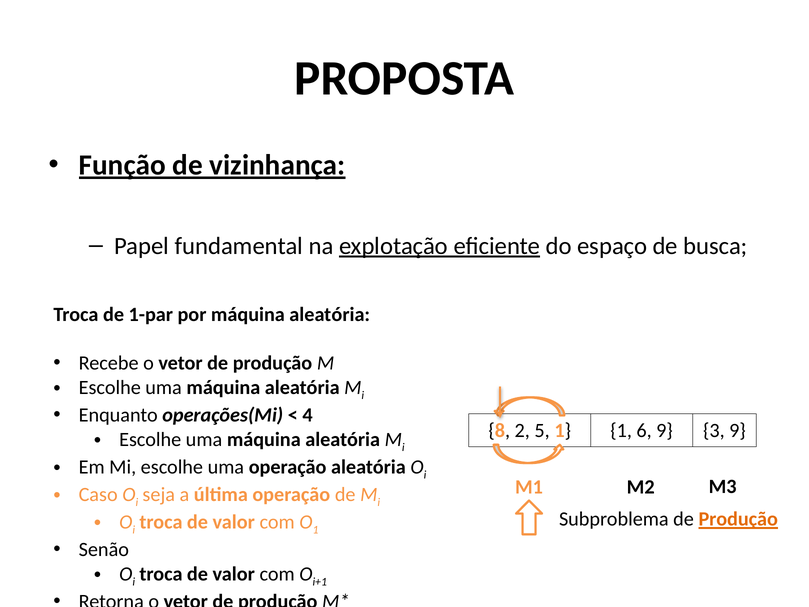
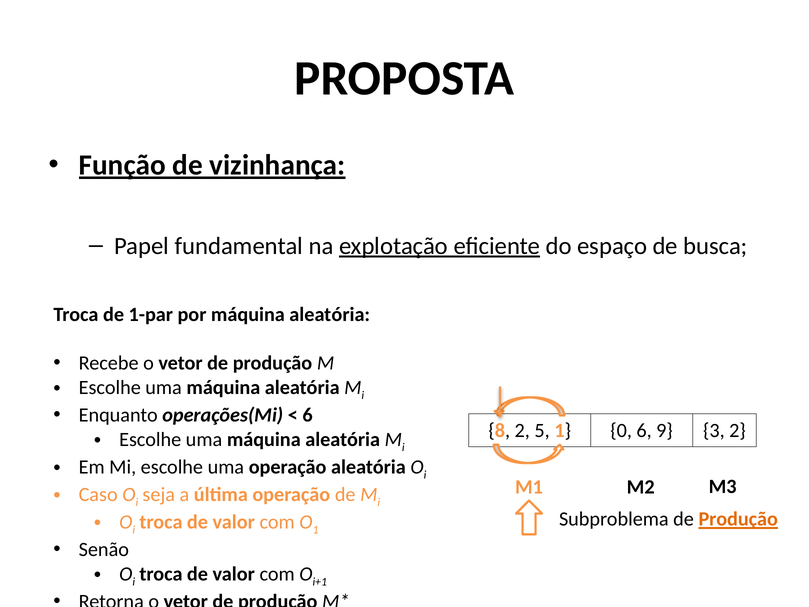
4 at (308, 415): 4 -> 6
1 1: 1 -> 0
3 9: 9 -> 2
